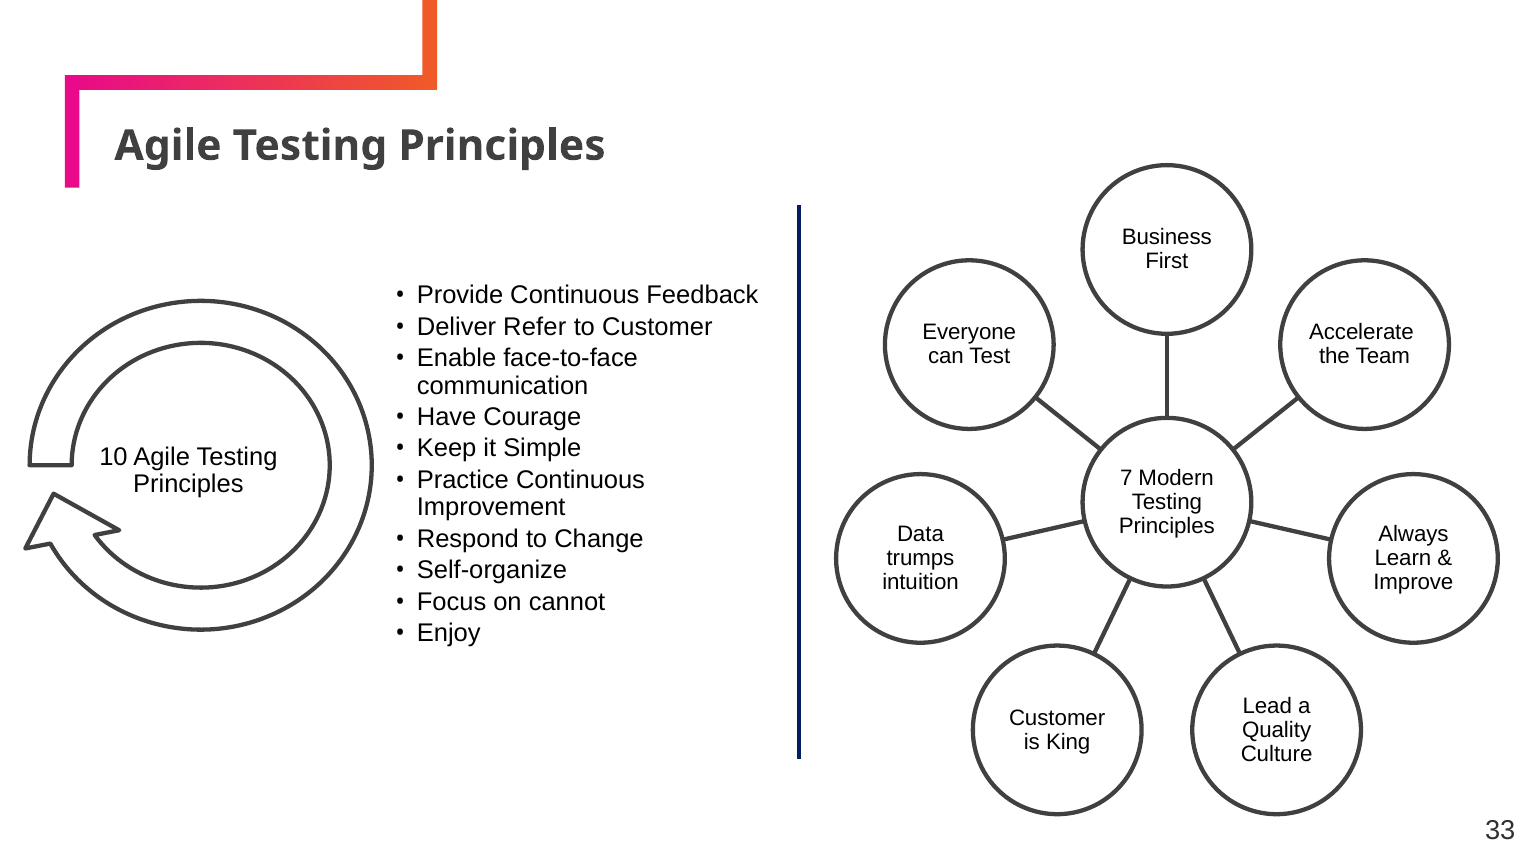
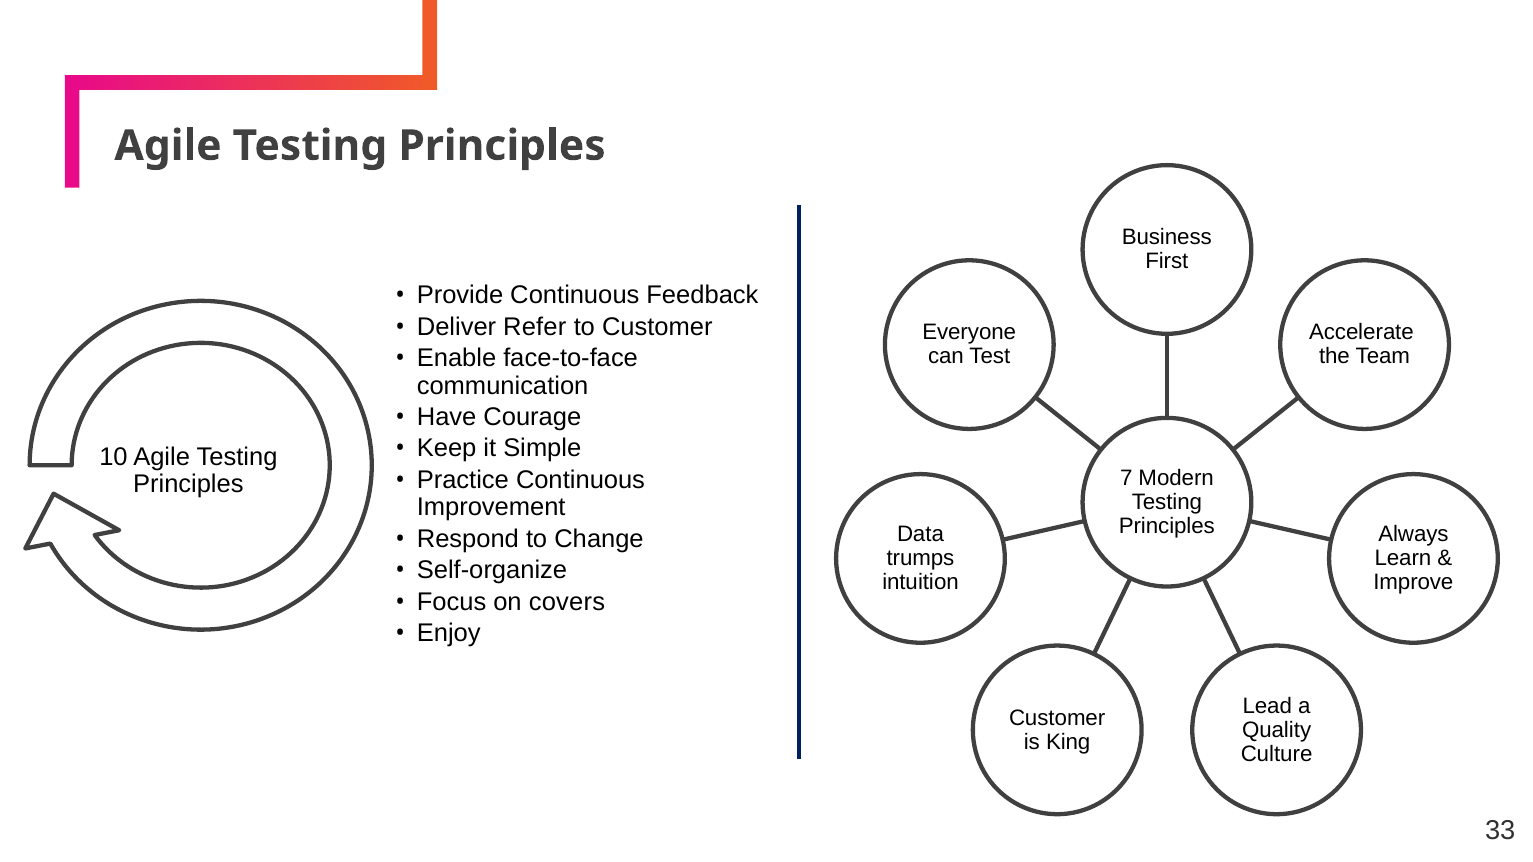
cannot: cannot -> covers
